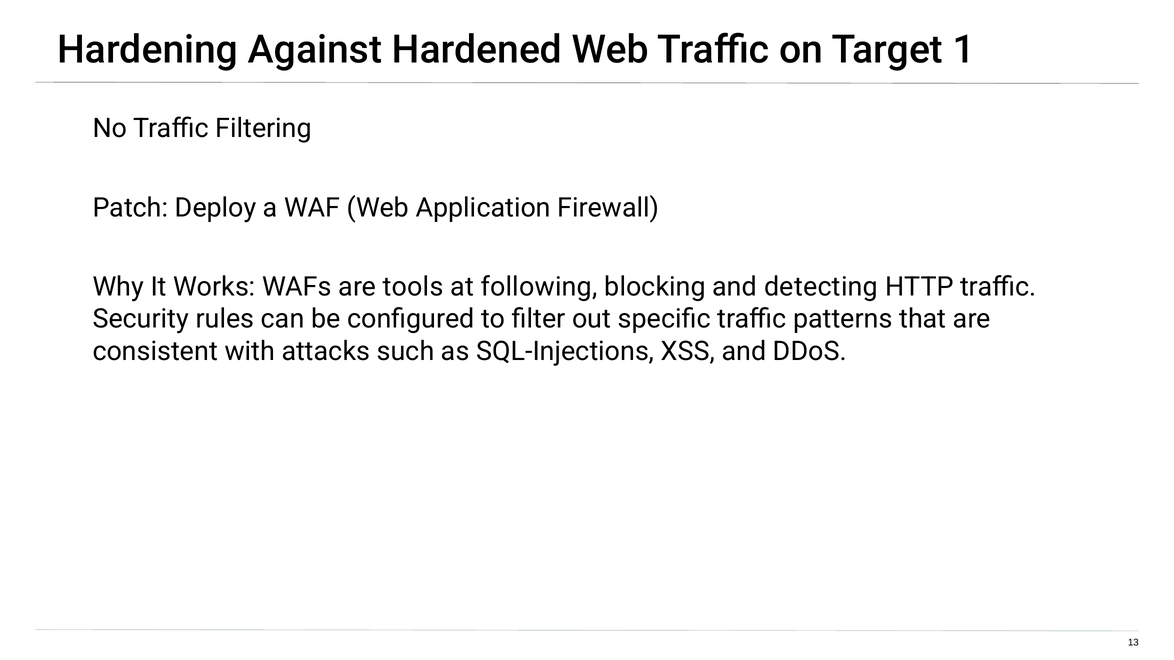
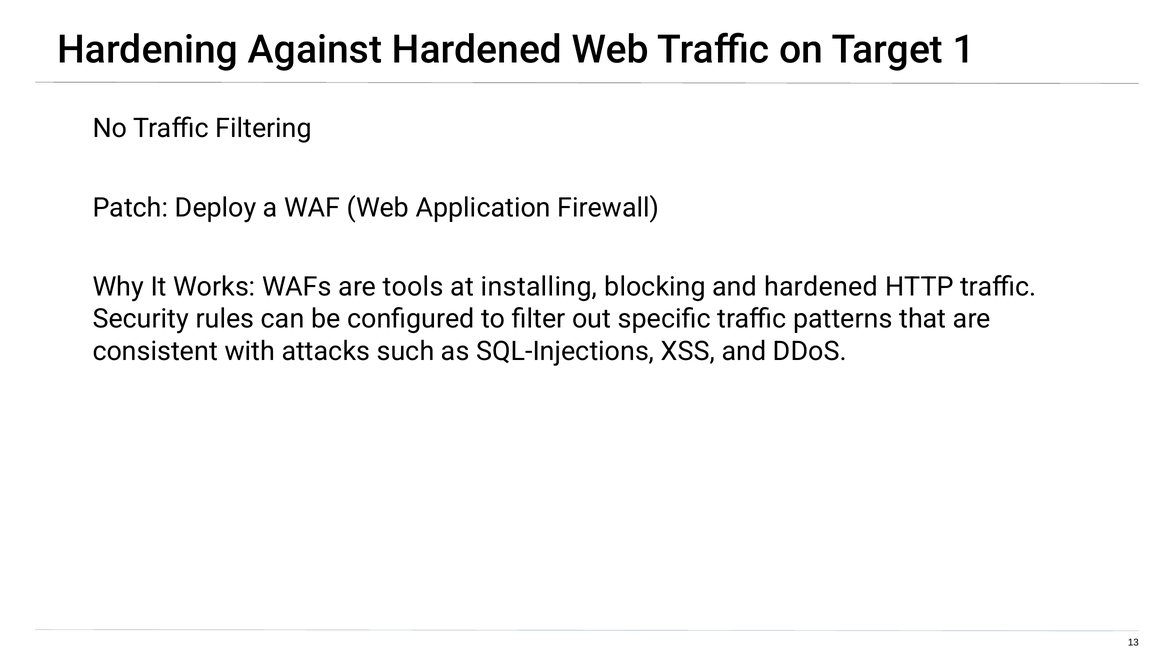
following: following -> installing
and detecting: detecting -> hardened
